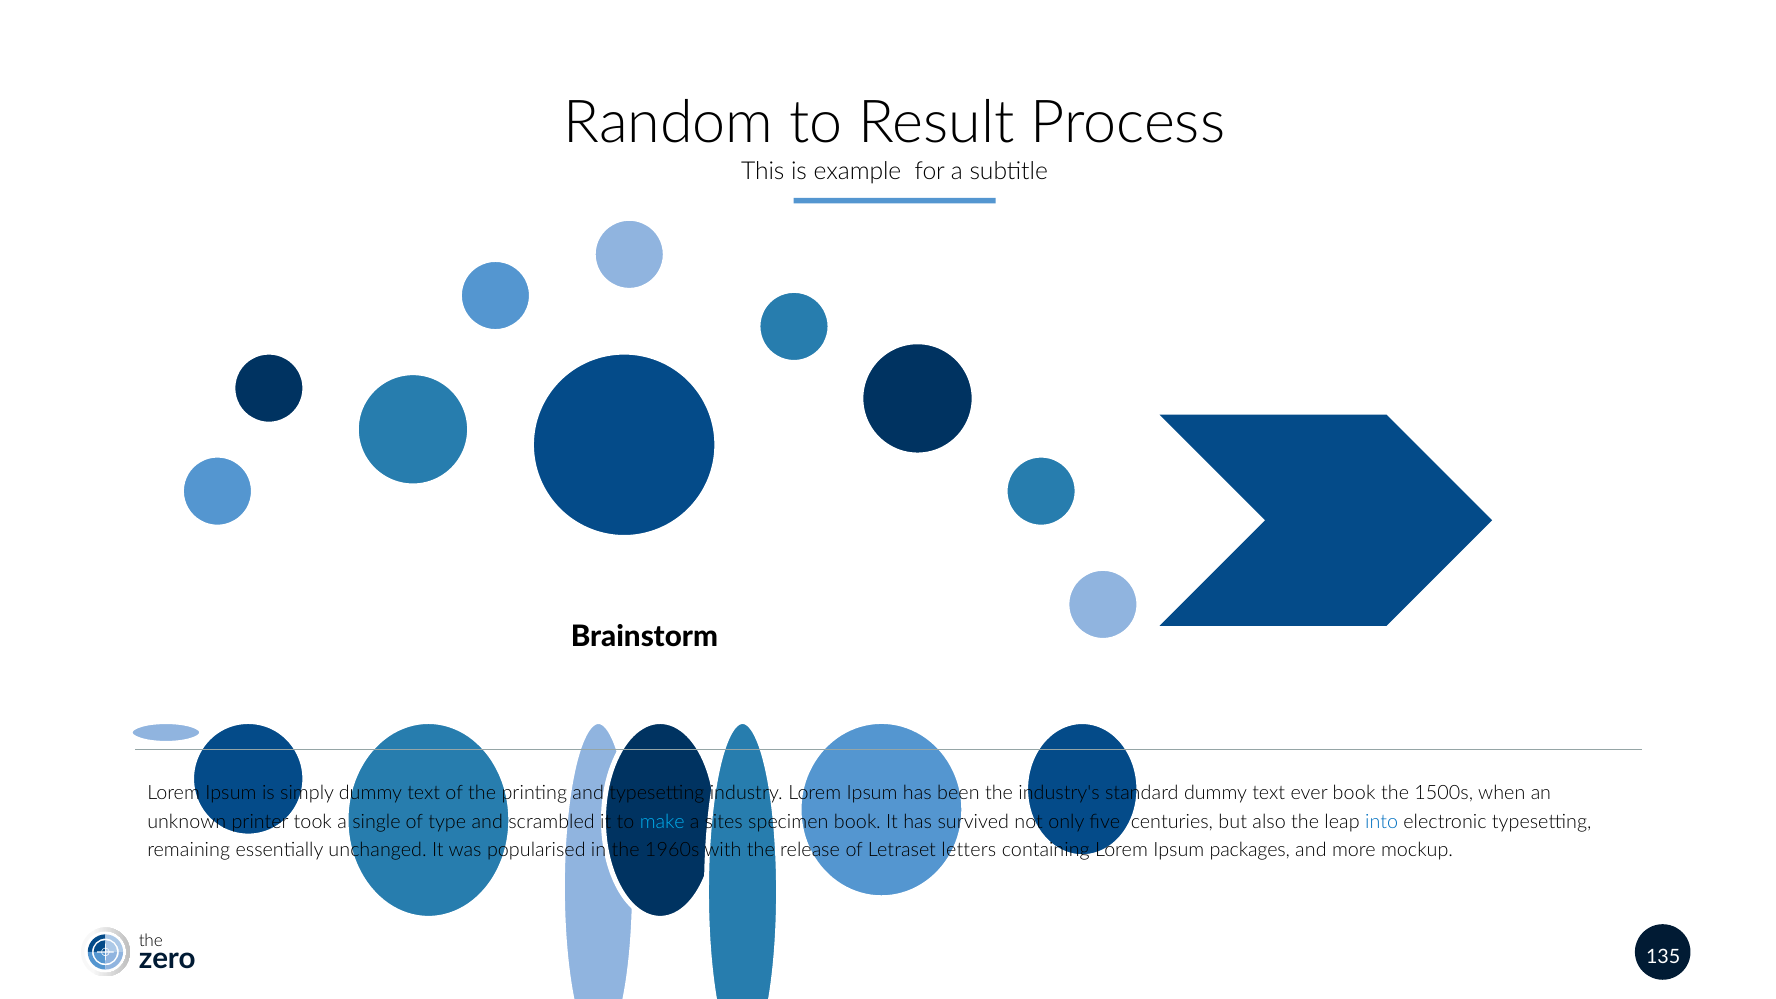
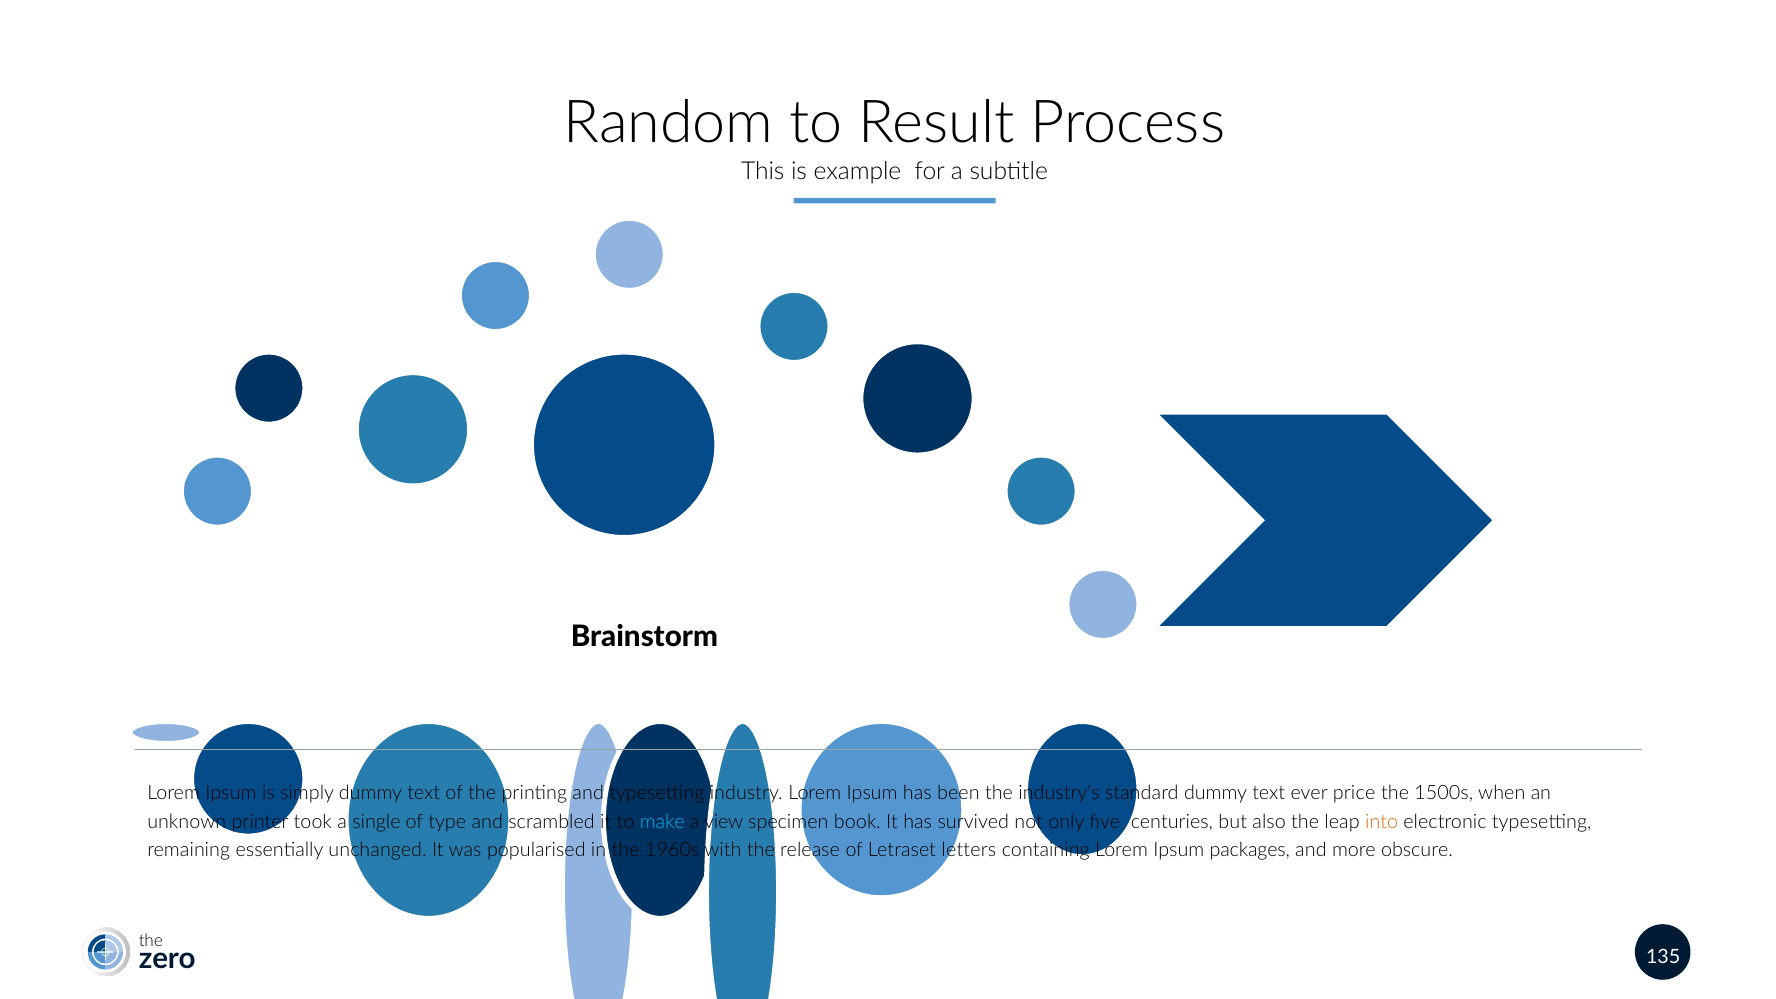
ever book: book -> price
sites: sites -> view
into colour: blue -> orange
mockup: mockup -> obscure
